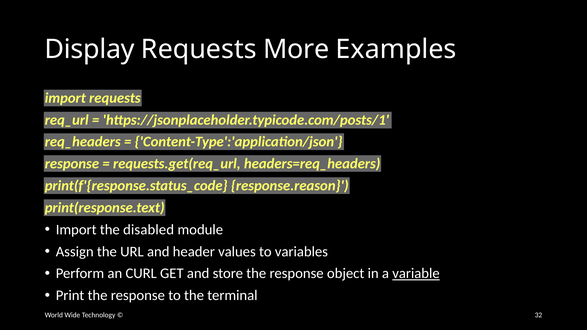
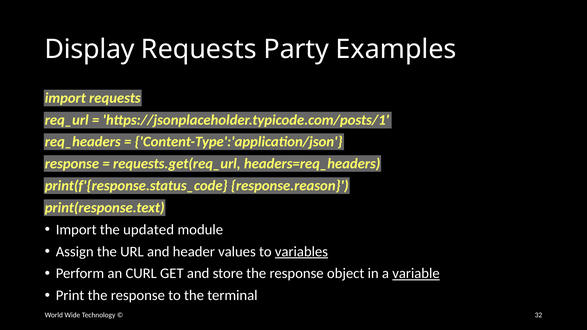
More: More -> Party
disabled: disabled -> updated
variables underline: none -> present
